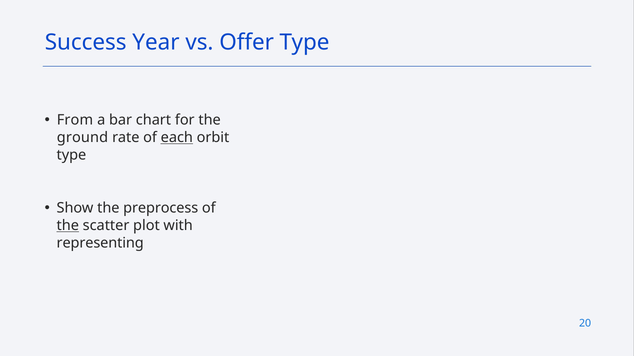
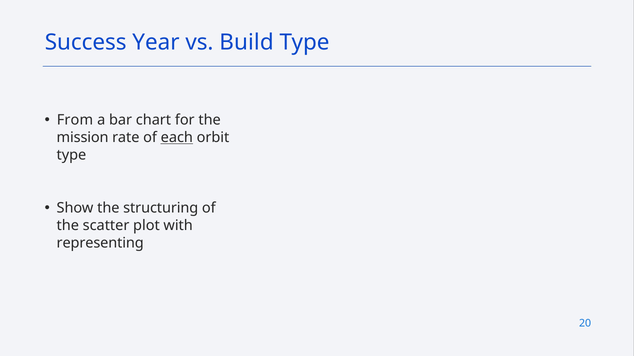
Offer: Offer -> Build
ground: ground -> mission
preprocess: preprocess -> structuring
the at (68, 226) underline: present -> none
